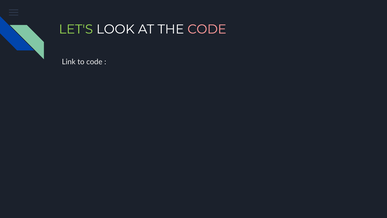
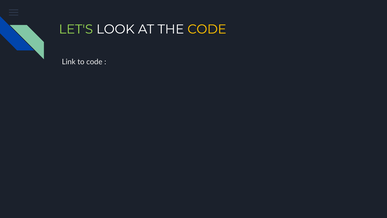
CODE at (207, 29) colour: pink -> yellow
